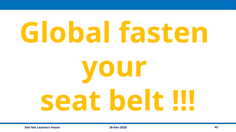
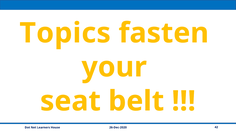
Global: Global -> Topics
